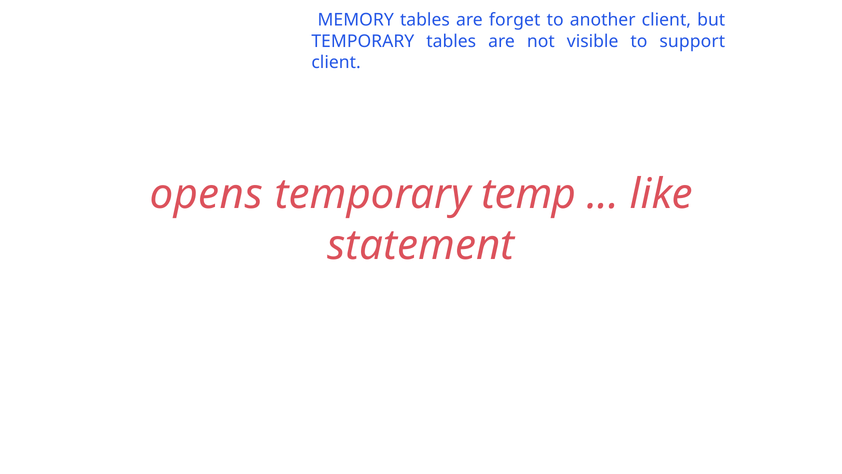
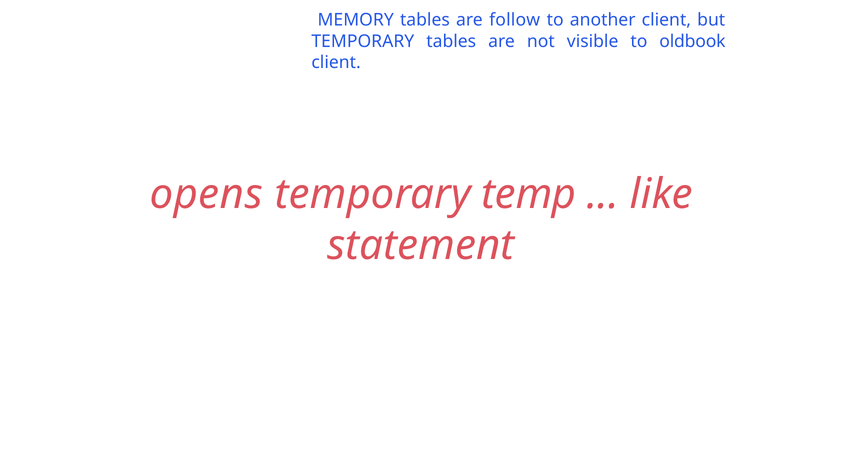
forget: forget -> follow
support: support -> oldbook
